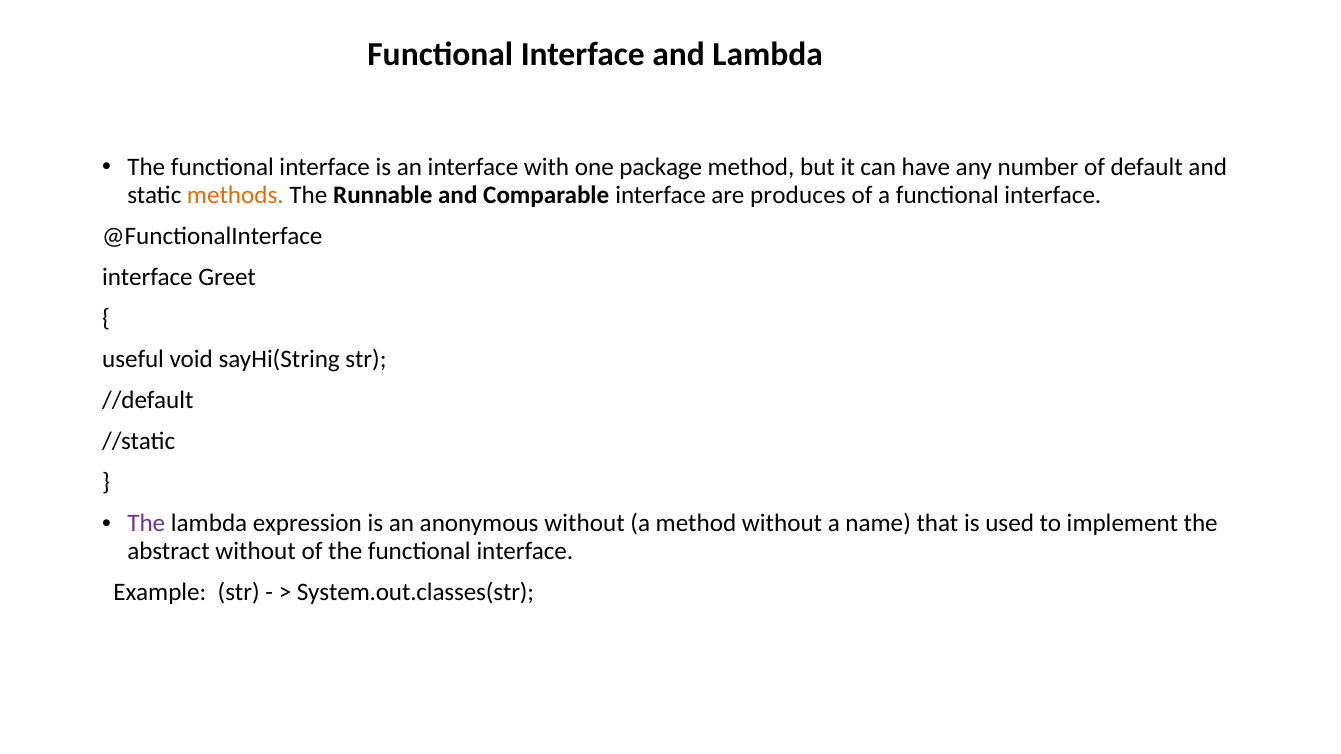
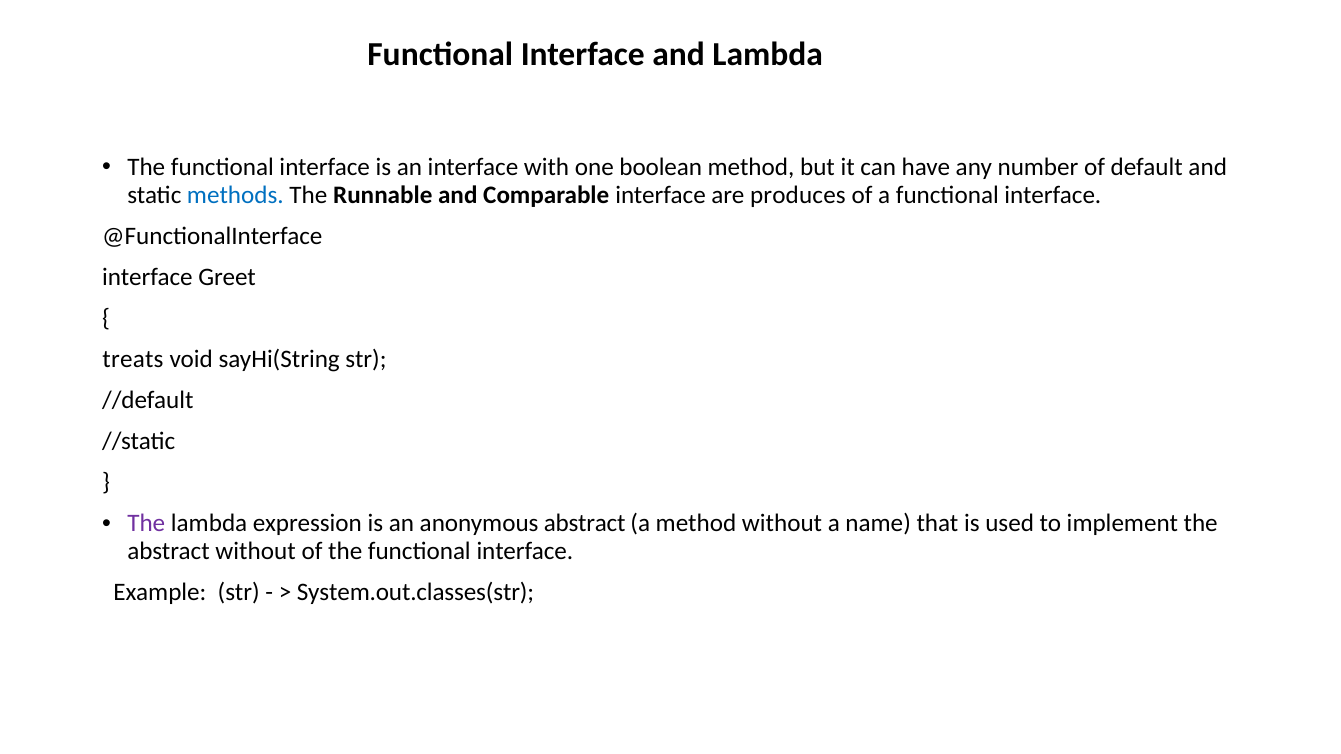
package: package -> boolean
methods colour: orange -> blue
useful: useful -> treats
anonymous without: without -> abstract
